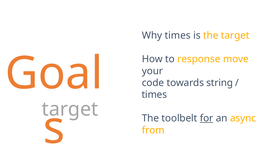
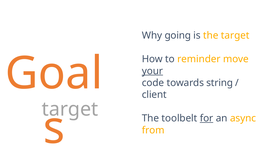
Why times: times -> going
response: response -> reminder
your underline: none -> present
times at (154, 95): times -> client
